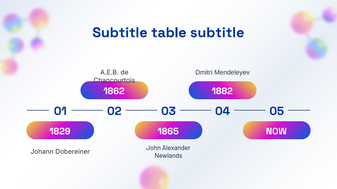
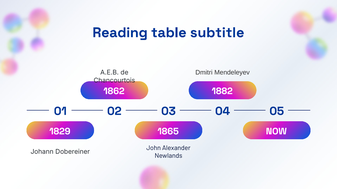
Subtitle at (120, 33): Subtitle -> Reading
